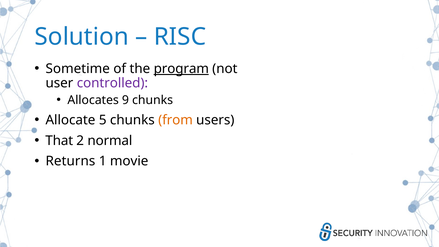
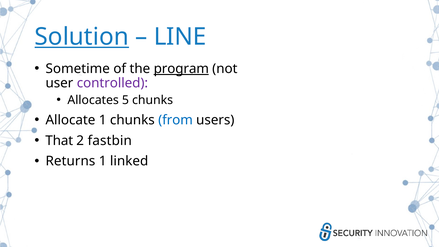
Solution underline: none -> present
RISC: RISC -> LINE
9: 9 -> 5
Allocate 5: 5 -> 1
from colour: orange -> blue
normal: normal -> fastbin
movie: movie -> linked
